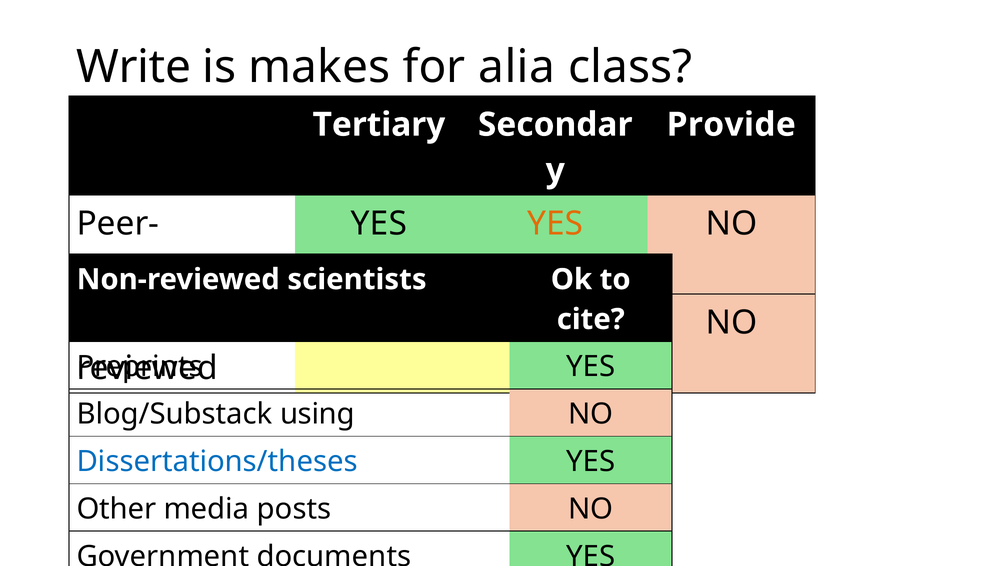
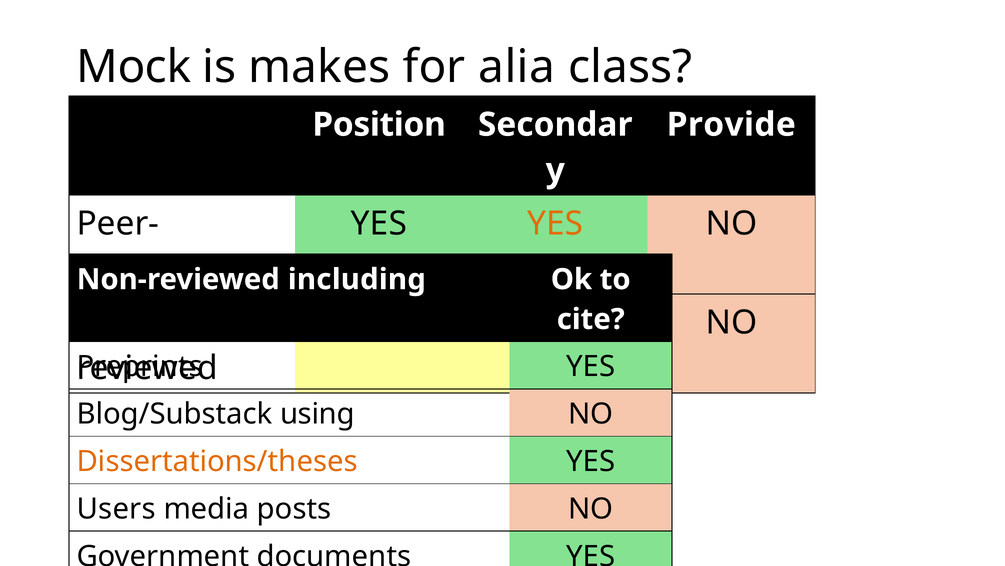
Write: Write -> Mock
Tertiary: Tertiary -> Position
scientists: scientists -> including
Dissertations/theses colour: blue -> orange
Other: Other -> Users
